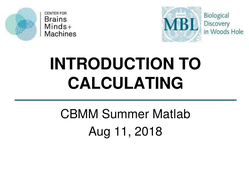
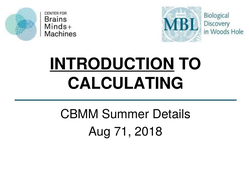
INTRODUCTION underline: none -> present
Matlab: Matlab -> Details
11: 11 -> 71
